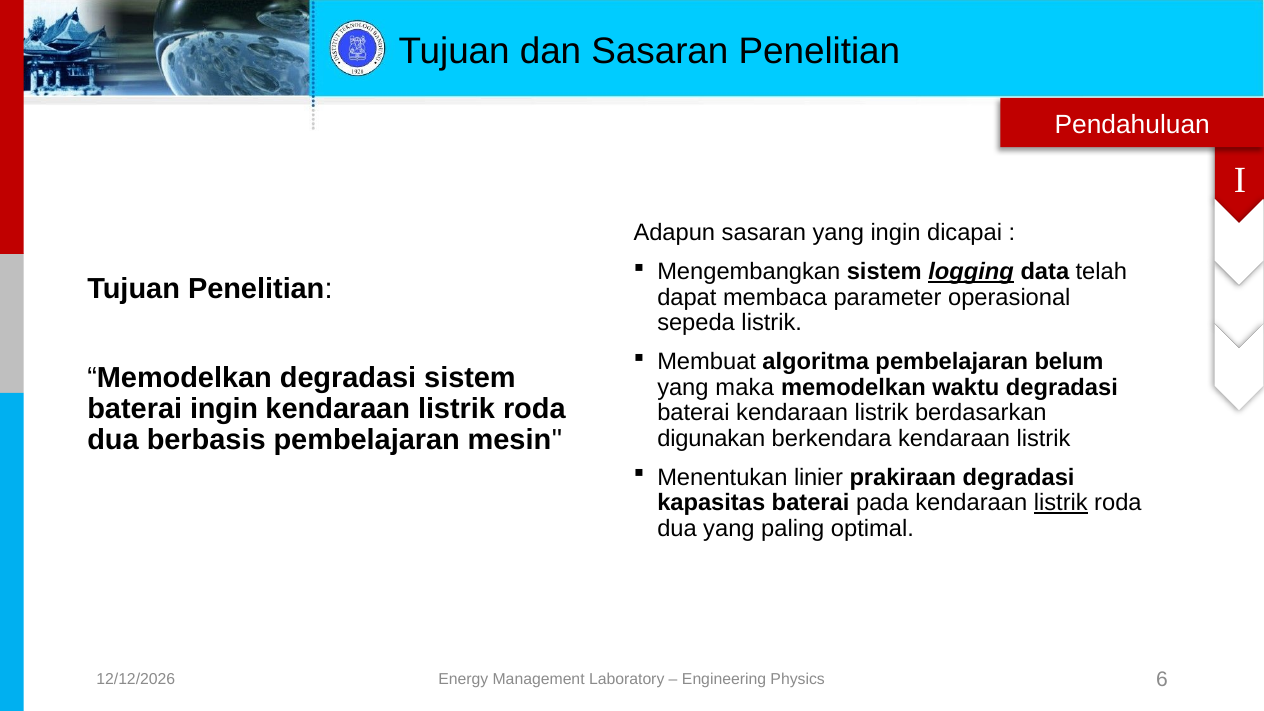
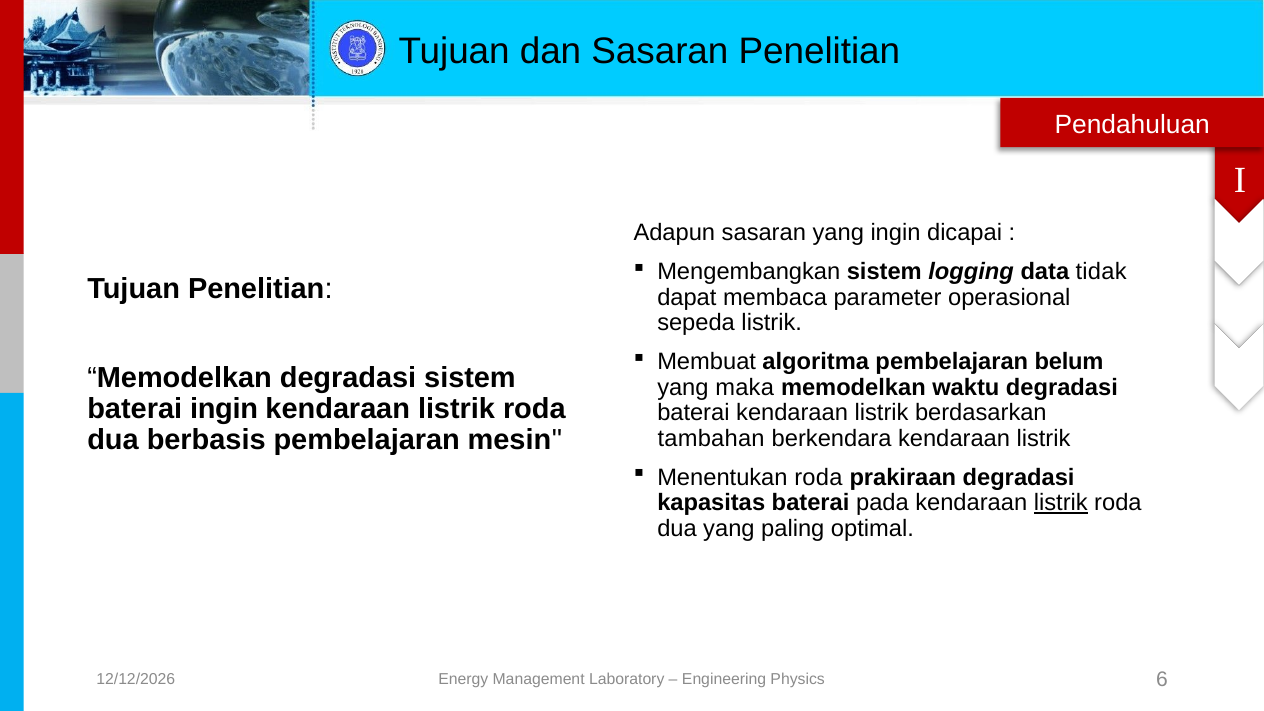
logging underline: present -> none
telah: telah -> tidak
digunakan: digunakan -> tambahan
Menentukan linier: linier -> roda
